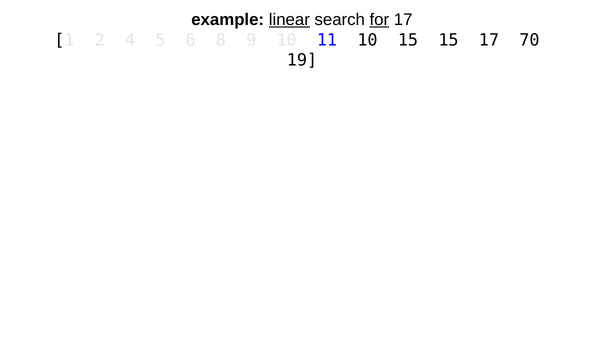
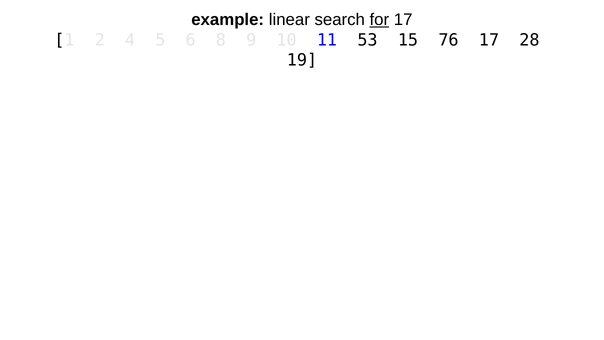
linear underline: present -> none
11 10: 10 -> 53
15 15: 15 -> 76
70: 70 -> 28
